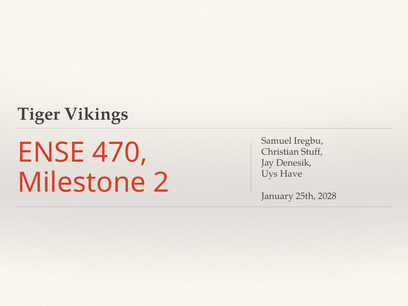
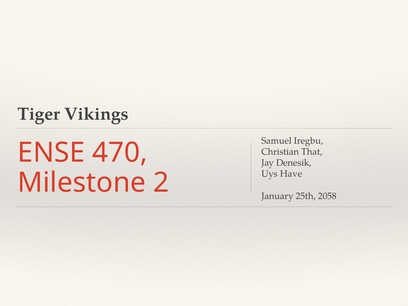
Stuff: Stuff -> That
2028: 2028 -> 2058
